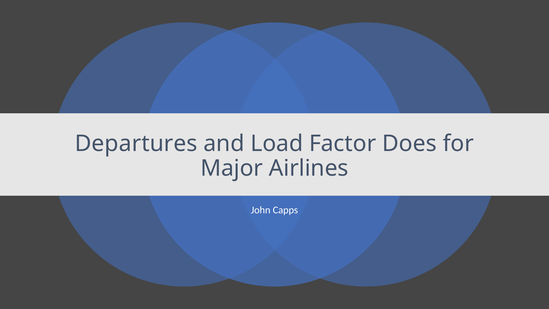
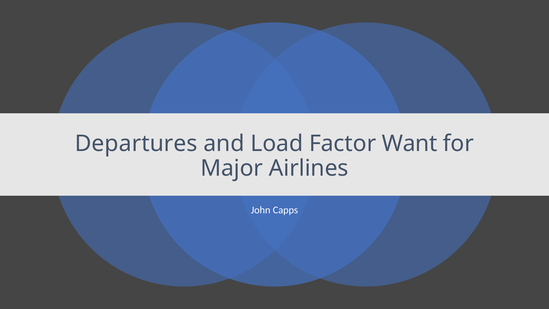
Does: Does -> Want
